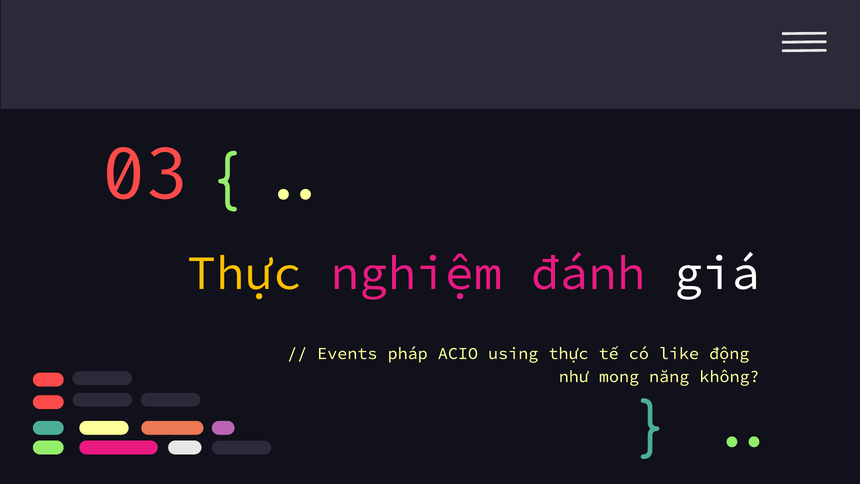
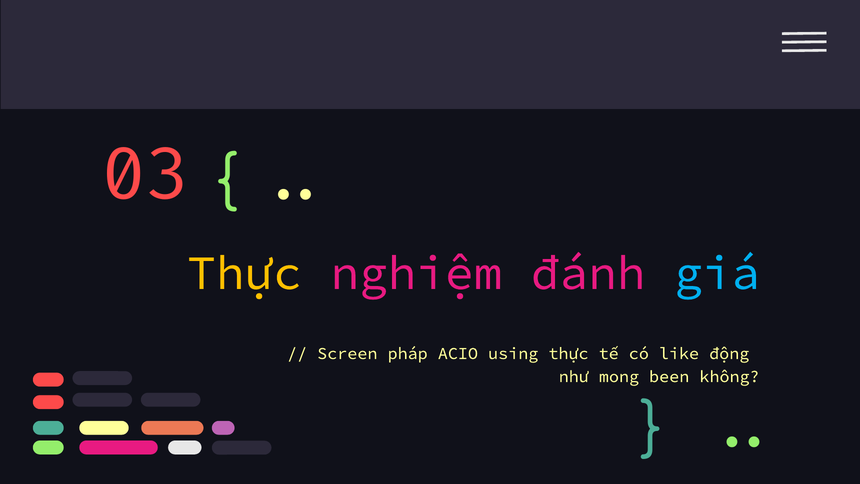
giá colour: white -> light blue
Events: Events -> Screen
năng: năng -> been
